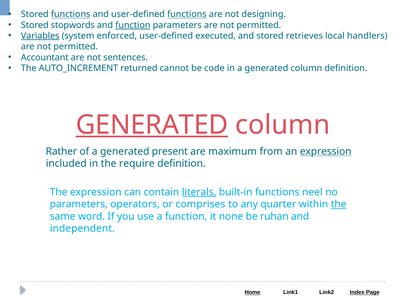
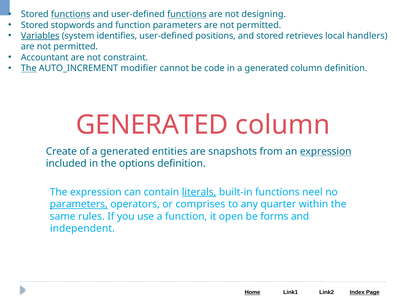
function at (133, 25) underline: present -> none
enforced: enforced -> identifies
executed: executed -> positions
sentences: sentences -> constraint
The at (29, 68) underline: none -> present
returned: returned -> modifier
GENERATED at (152, 125) underline: present -> none
Rather: Rather -> Create
present: present -> entities
maximum: maximum -> snapshots
require: require -> options
parameters at (79, 205) underline: none -> present
the at (339, 205) underline: present -> none
word: word -> rules
none: none -> open
ruhan: ruhan -> forms
